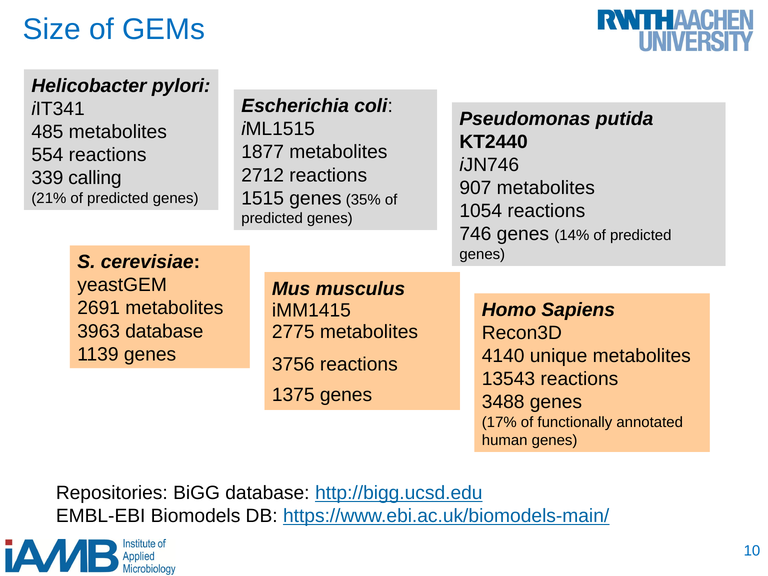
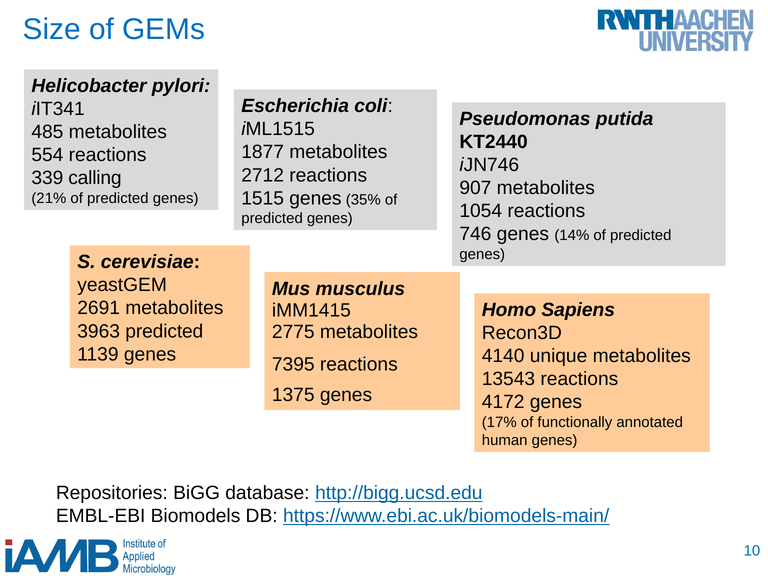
3963 database: database -> predicted
3756: 3756 -> 7395
3488: 3488 -> 4172
